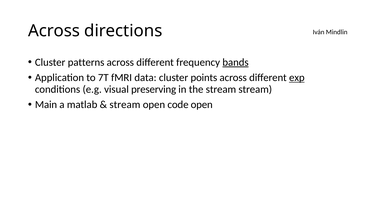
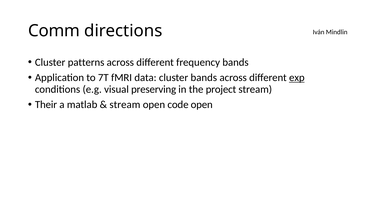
Across at (54, 31): Across -> Comm
bands at (236, 62) underline: present -> none
cluster points: points -> bands
the stream: stream -> project
Main: Main -> Their
